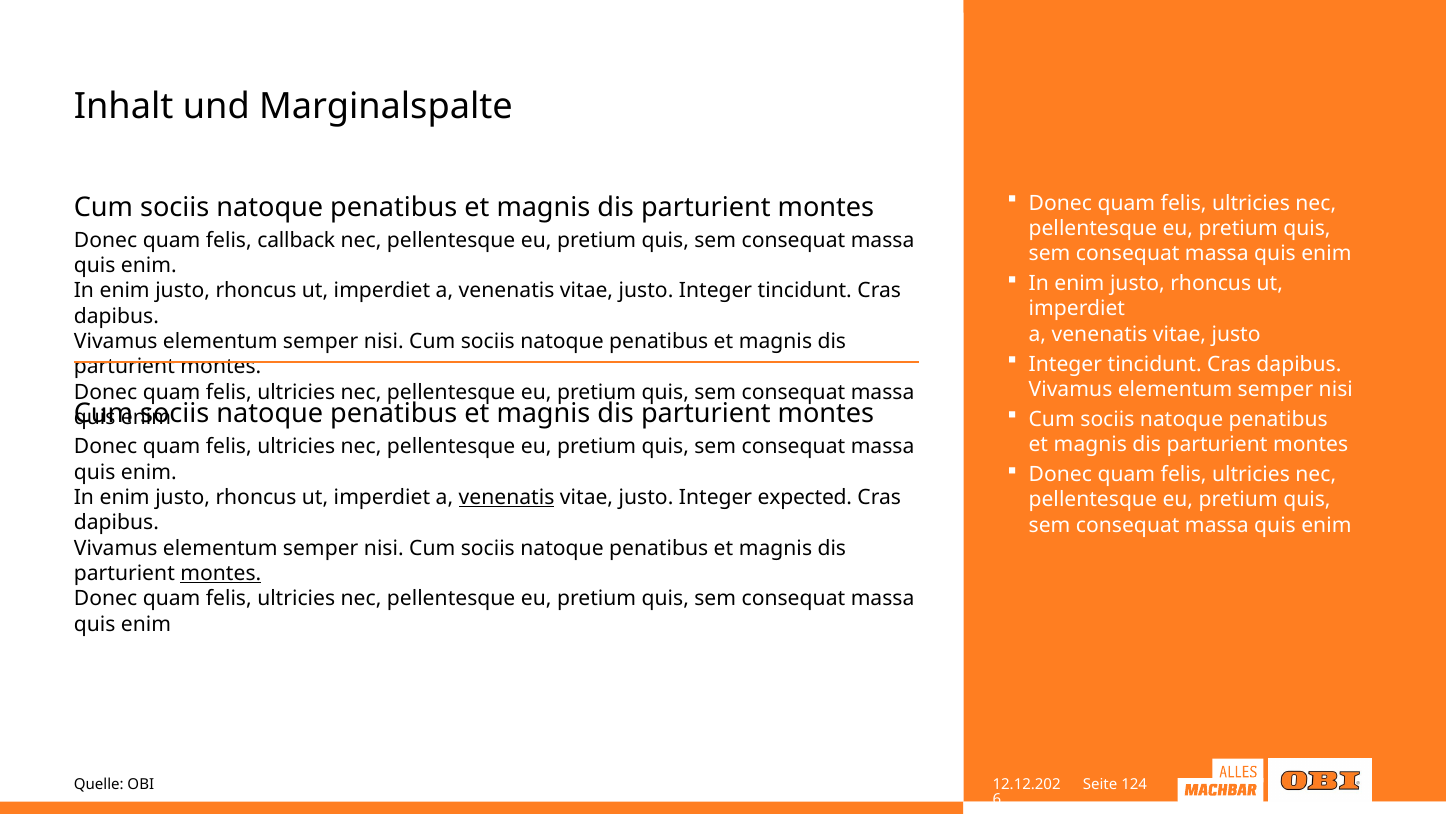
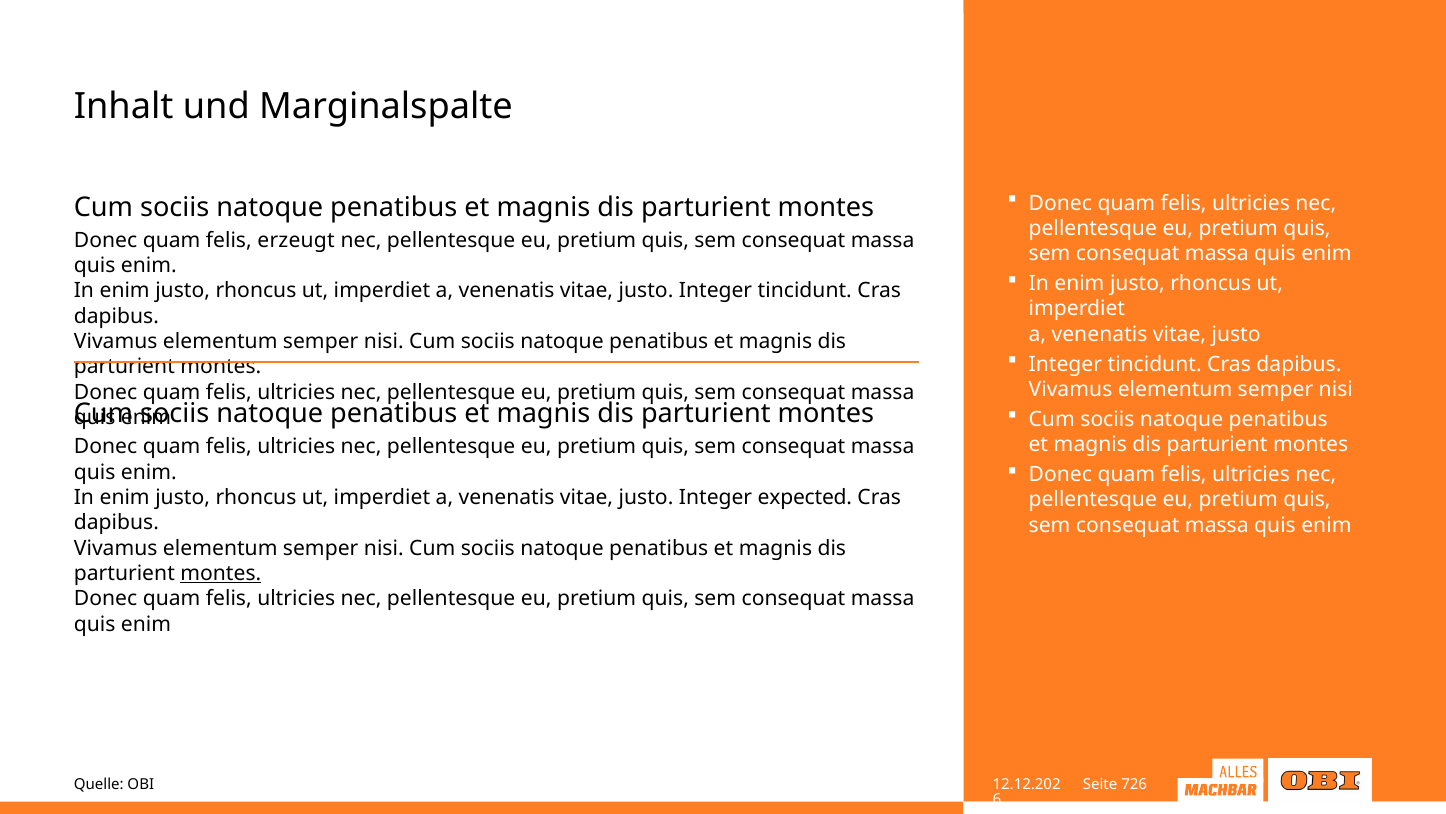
callback: callback -> erzeugt
venenatis at (507, 497) underline: present -> none
124: 124 -> 726
